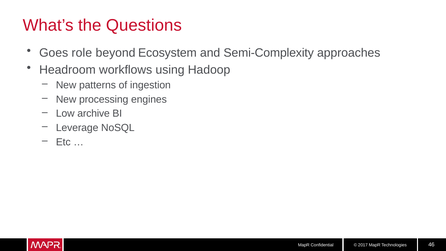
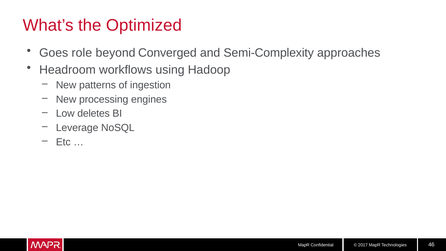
Questions: Questions -> Optimized
Ecosystem: Ecosystem -> Converged
archive: archive -> deletes
